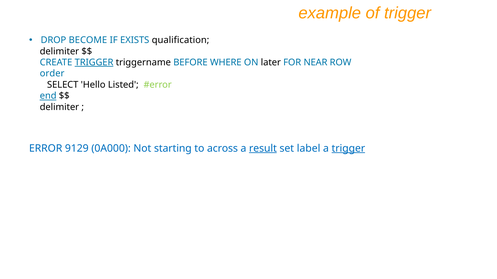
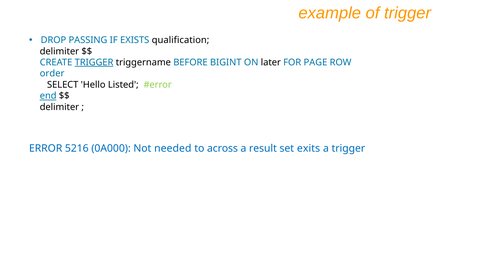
BECOME: BECOME -> PASSING
WHERE: WHERE -> BIGINT
NEAR: NEAR -> PAGE
9129: 9129 -> 5216
starting: starting -> needed
result underline: present -> none
label: label -> exits
trigger at (348, 149) underline: present -> none
